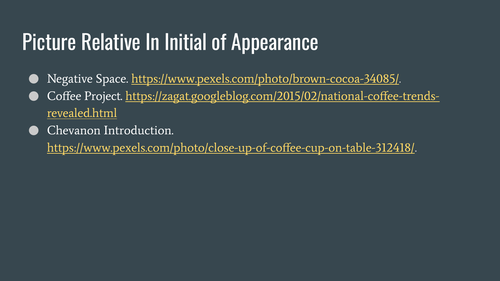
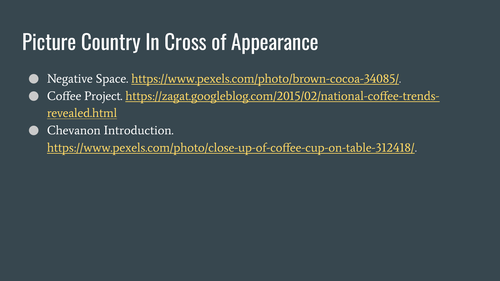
Relative: Relative -> Country
Initial: Initial -> Cross
